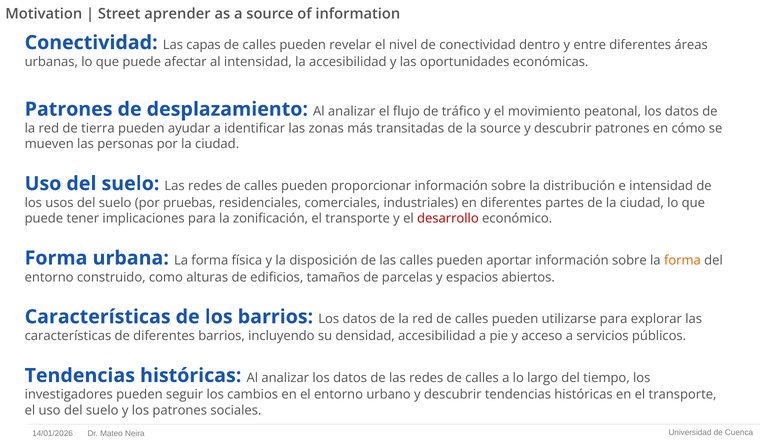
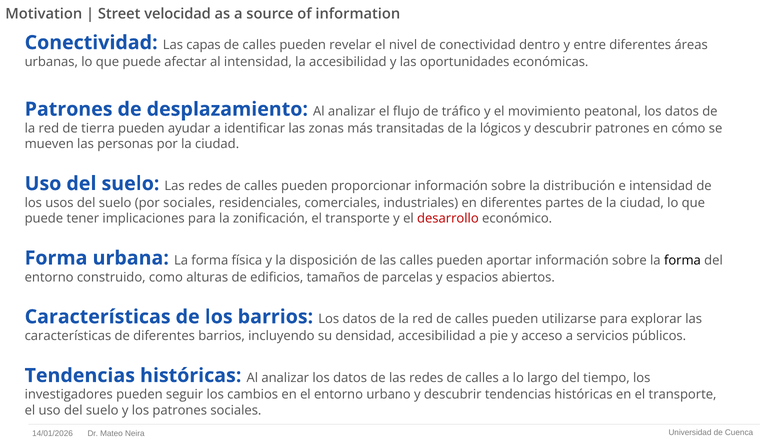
aprender: aprender -> velocidad
la source: source -> lógicos
por pruebas: pruebas -> sociales
forma at (682, 260) colour: orange -> black
